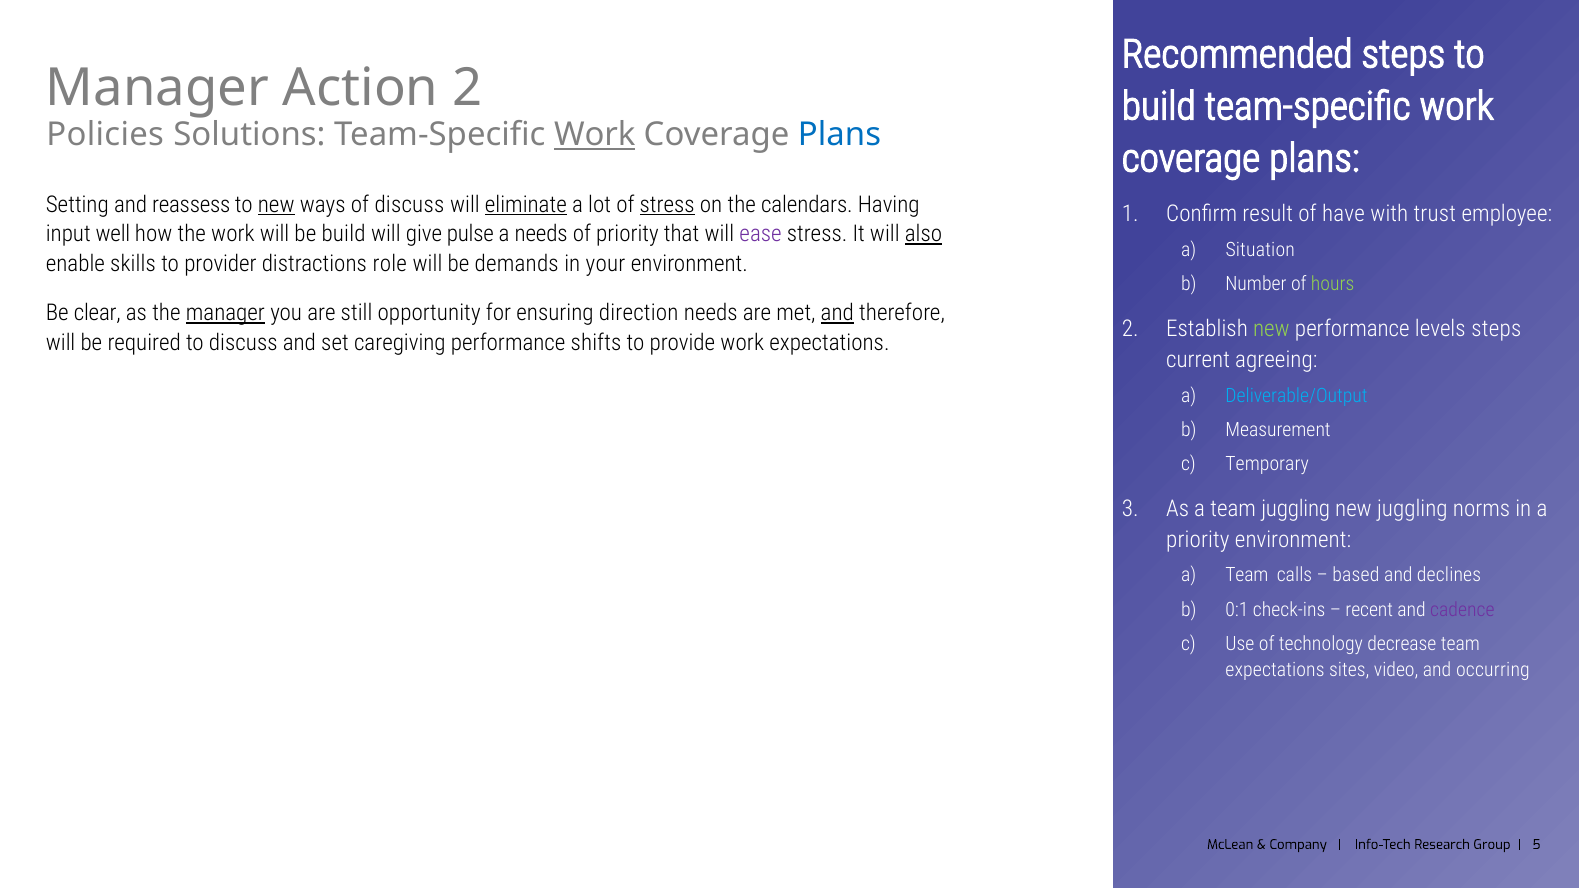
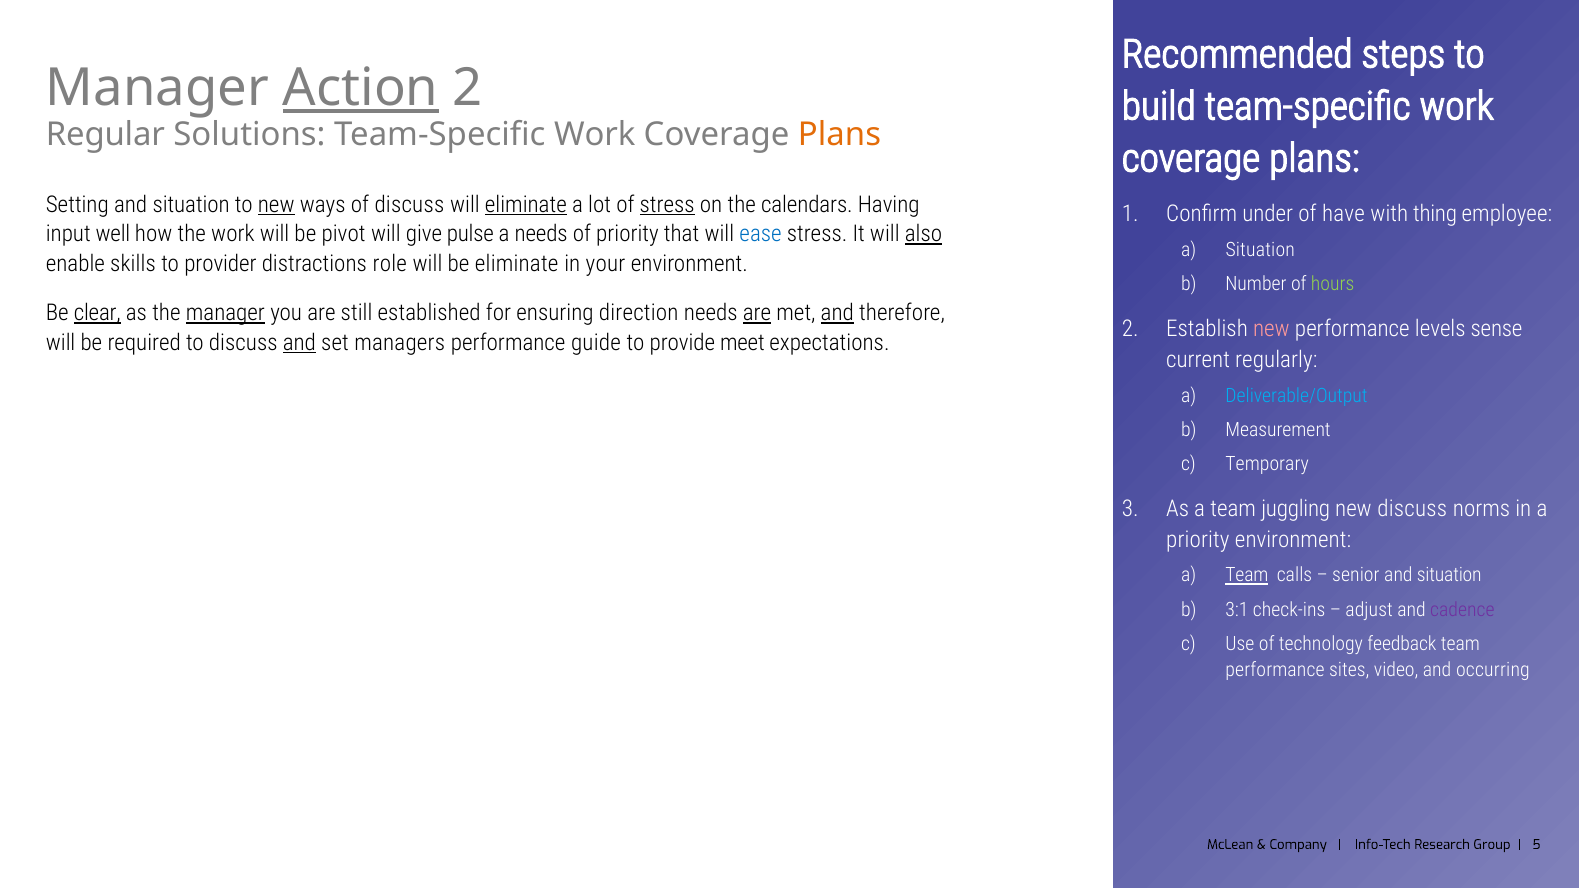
Action underline: none -> present
Policies: Policies -> Regular
Work at (595, 135) underline: present -> none
Plans at (839, 135) colour: blue -> orange
Setting and reassess: reassess -> situation
result: result -> under
trust: trust -> thing
be build: build -> pivot
ease colour: purple -> blue
be demands: demands -> eliminate
clear underline: none -> present
opportunity: opportunity -> established
are at (757, 313) underline: none -> present
new at (1271, 329) colour: light green -> pink
levels steps: steps -> sense
and at (299, 343) underline: none -> present
caregiving: caregiving -> managers
shifts: shifts -> guide
provide work: work -> meet
agreeing: agreeing -> regularly
new juggling: juggling -> discuss
Team at (1247, 576) underline: none -> present
based: based -> senior
declines at (1449, 576): declines -> situation
0:1: 0:1 -> 3:1
recent: recent -> adjust
decrease: decrease -> feedback
expectations at (1275, 670): expectations -> performance
